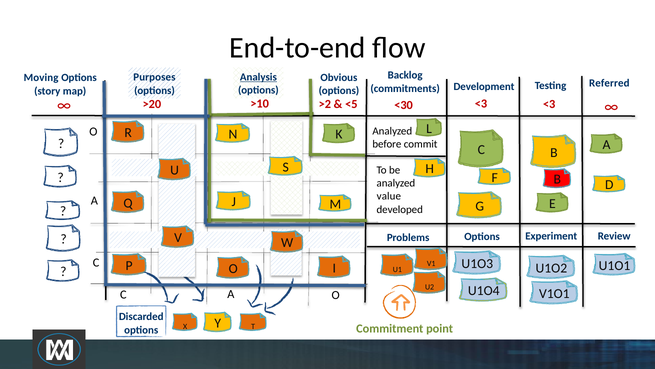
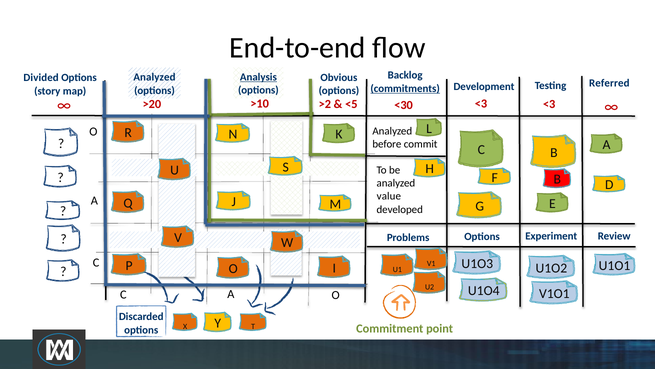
Purposes at (154, 77): Purposes -> Analyzed
Moving: Moving -> Divided
commitments underline: none -> present
